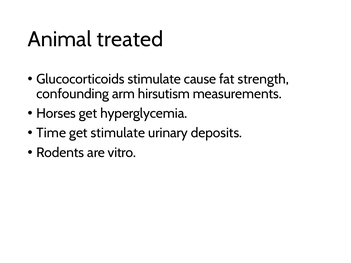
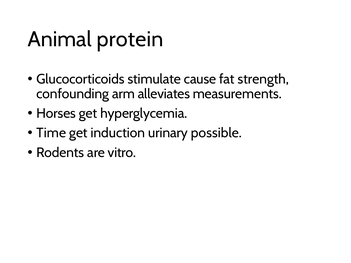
treated: treated -> protein
hirsutism: hirsutism -> alleviates
get stimulate: stimulate -> induction
deposits: deposits -> possible
